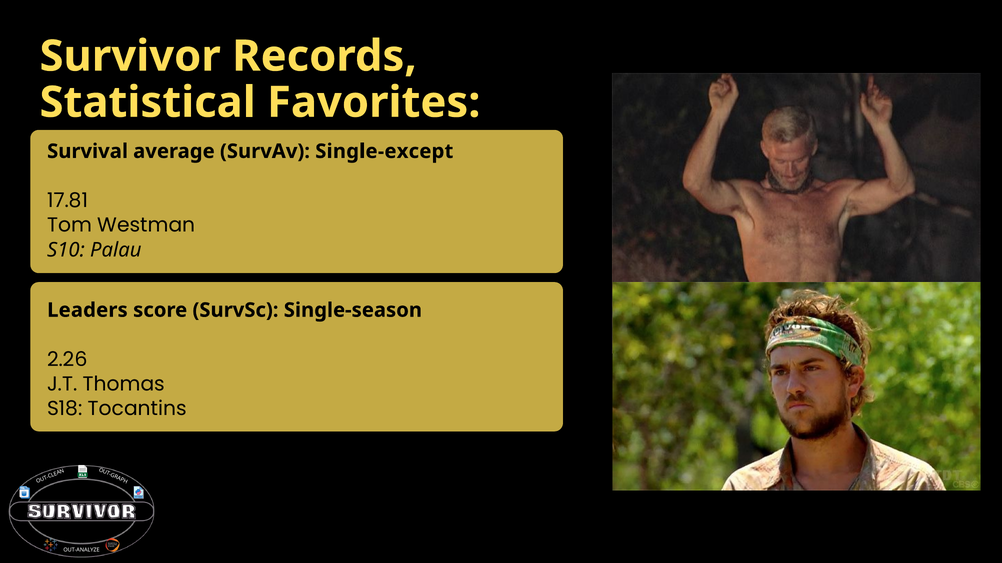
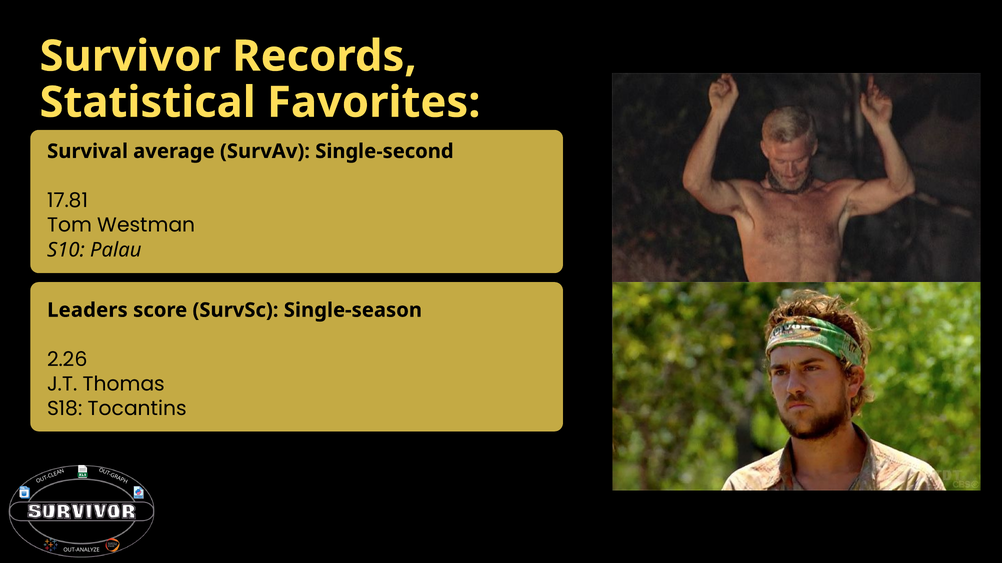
Single-except: Single-except -> Single-second
